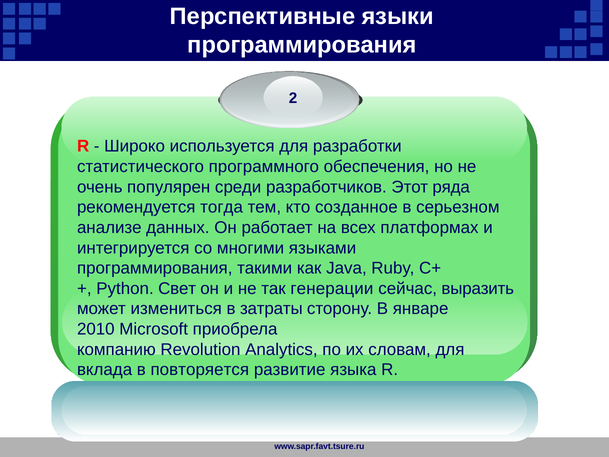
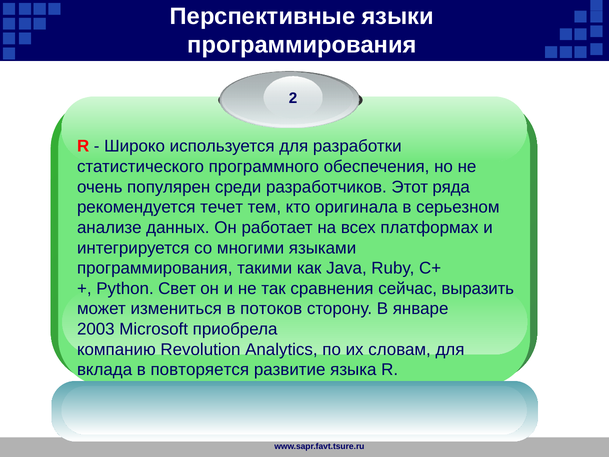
тогда: тогда -> течет
созданное: созданное -> оригинала
генерации: генерации -> сравнения
затраты: затраты -> потоков
2010: 2010 -> 2003
